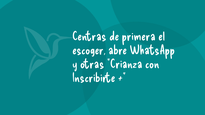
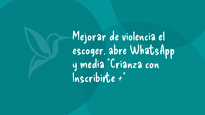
Centras: Centras -> Mejorar
primera: primera -> violencia
otras: otras -> media
